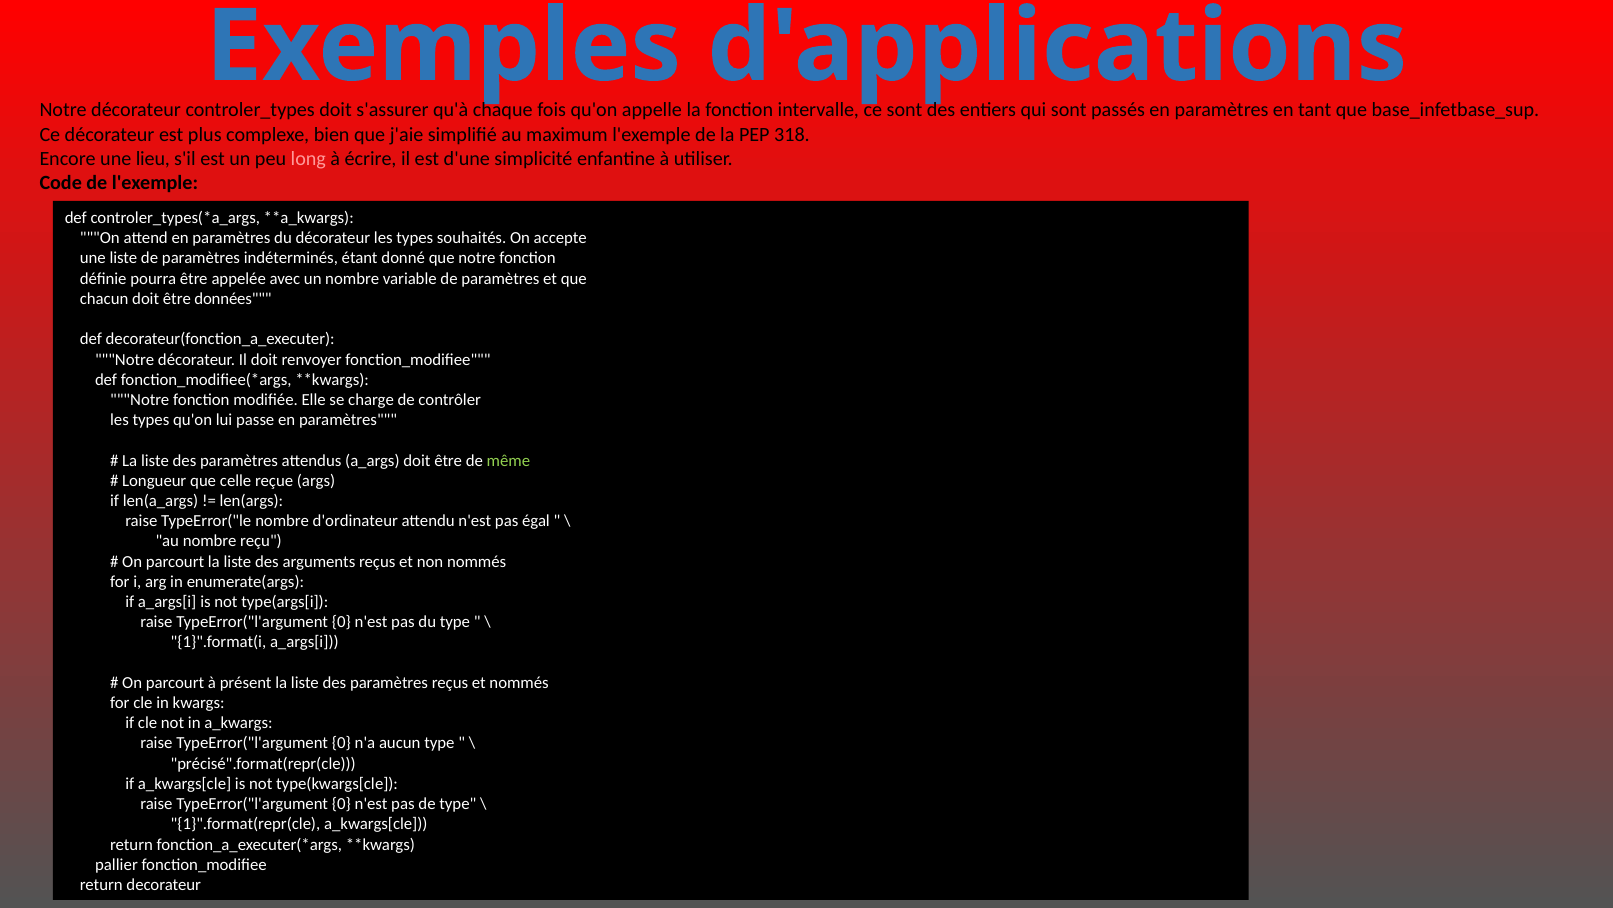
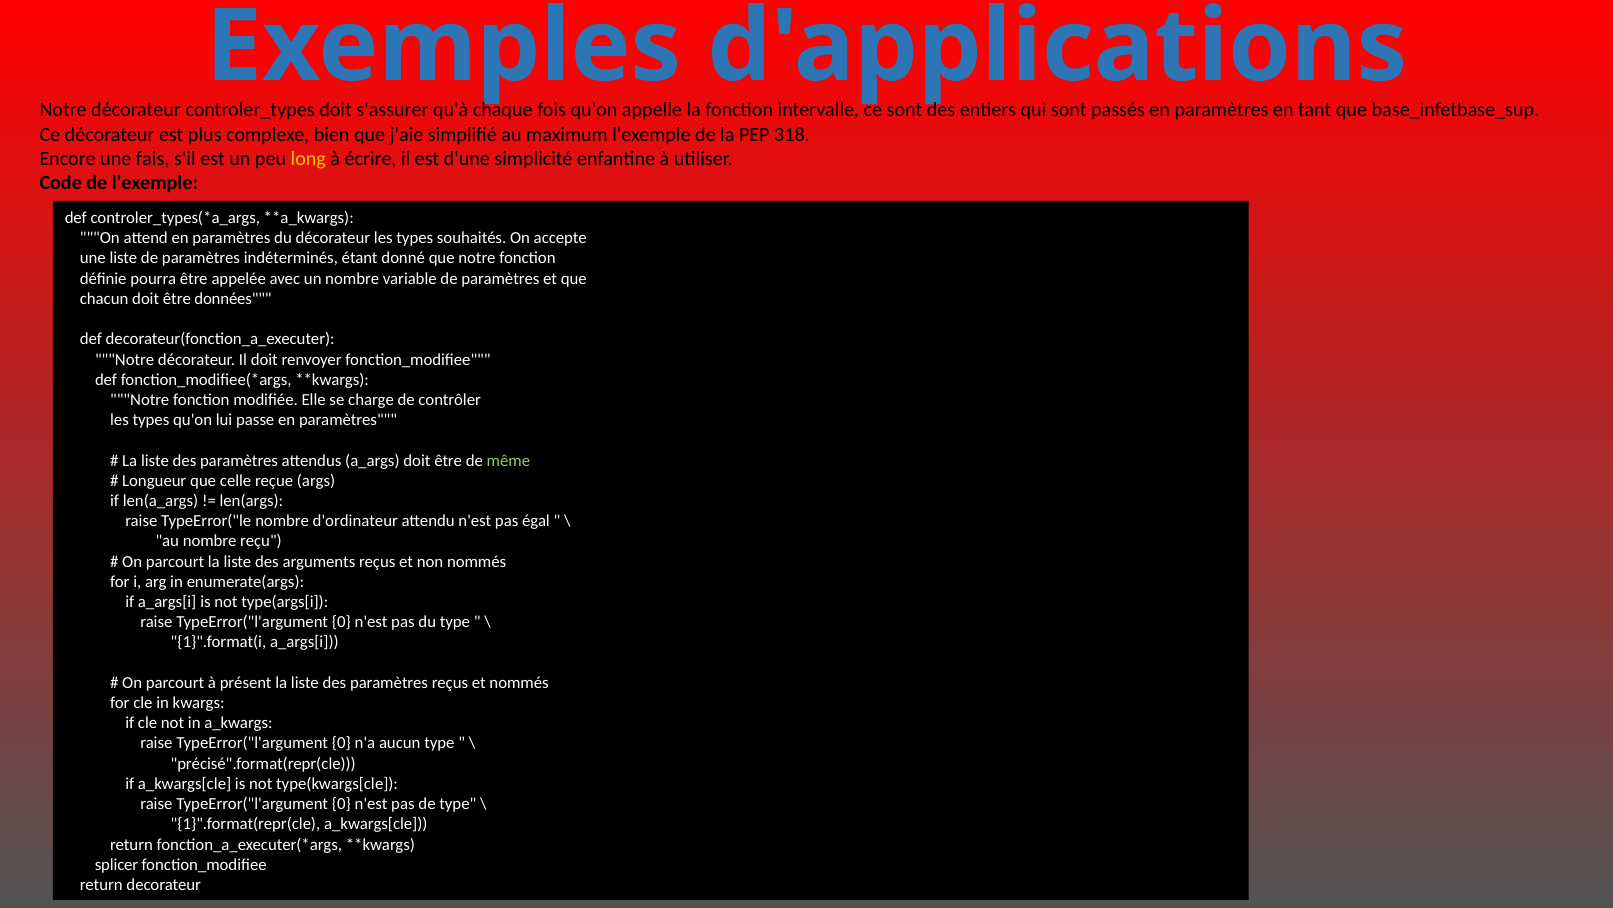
lieu: lieu -> fais
long colour: pink -> yellow
pallier: pallier -> splicer
